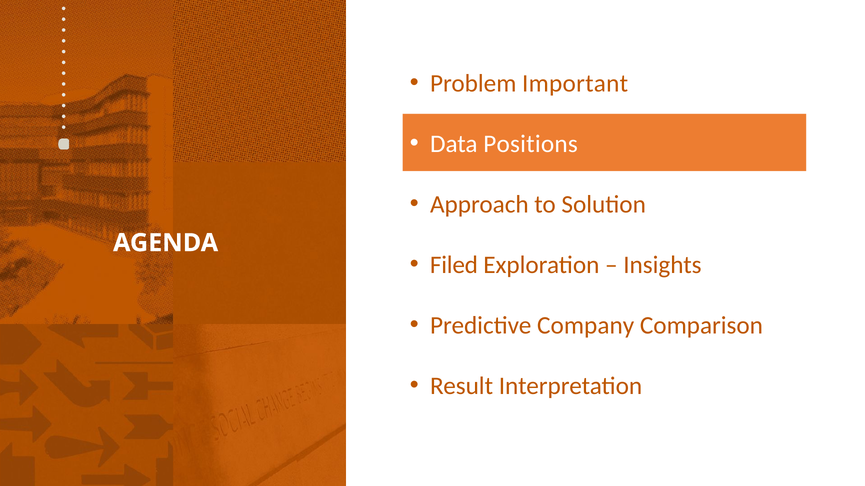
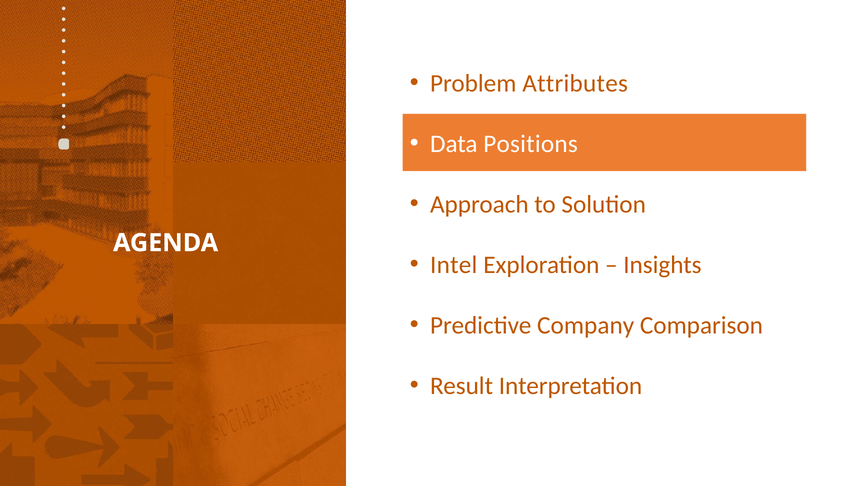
Important: Important -> Attributes
Filed: Filed -> Intel
